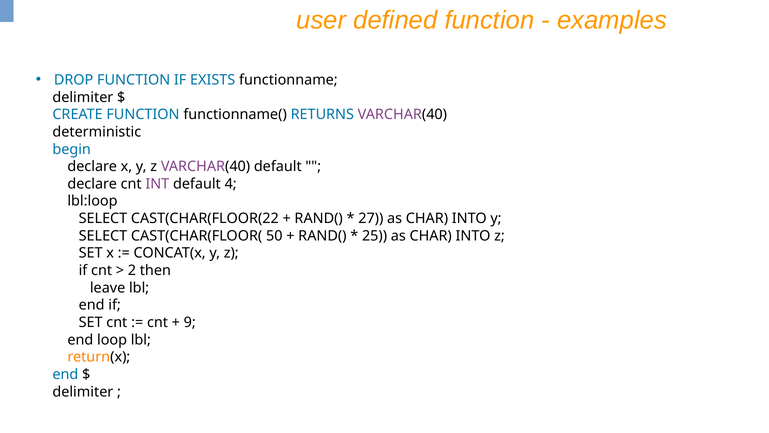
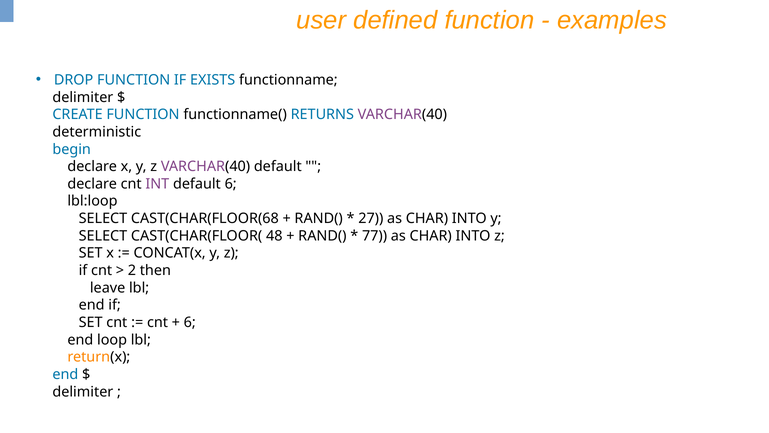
default 4: 4 -> 6
CAST(CHAR(FLOOR(22: CAST(CHAR(FLOOR(22 -> CAST(CHAR(FLOOR(68
50: 50 -> 48
25: 25 -> 77
9 at (190, 322): 9 -> 6
